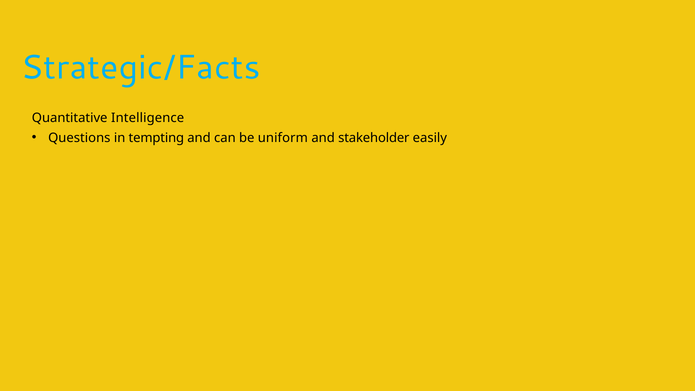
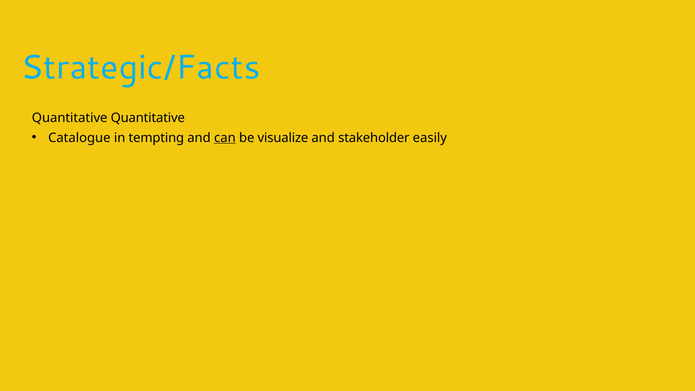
Quantitative Intelligence: Intelligence -> Quantitative
Questions: Questions -> Catalogue
can underline: none -> present
uniform: uniform -> visualize
